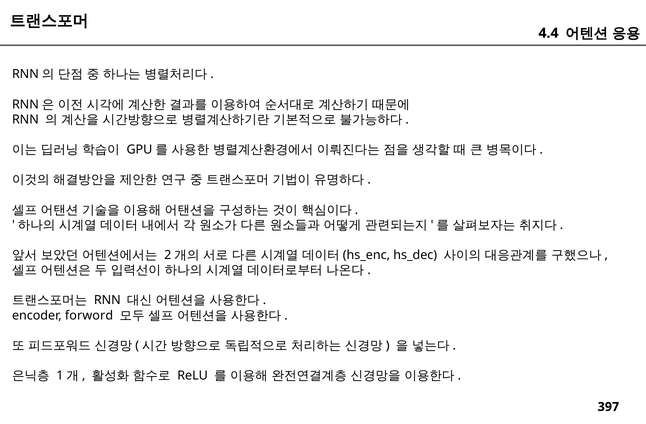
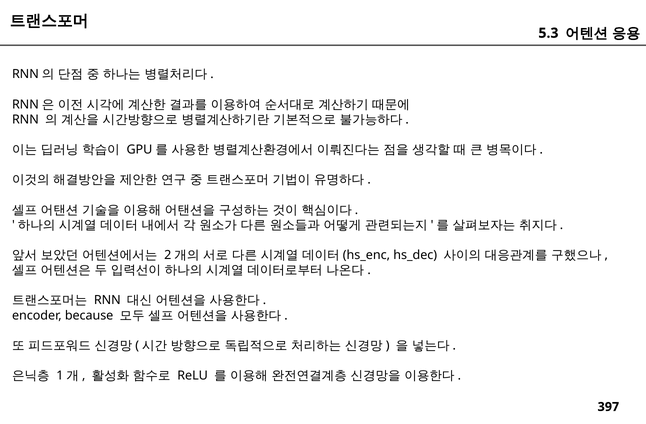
4.4: 4.4 -> 5.3
forword: forword -> because
